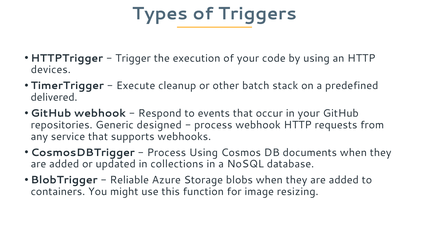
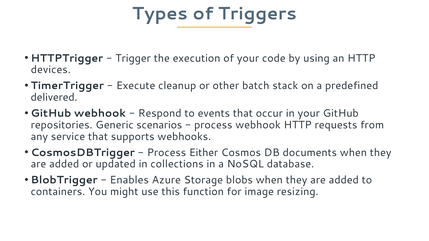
designed: designed -> scenarios
Process Using: Using -> Either
Reliable: Reliable -> Enables
